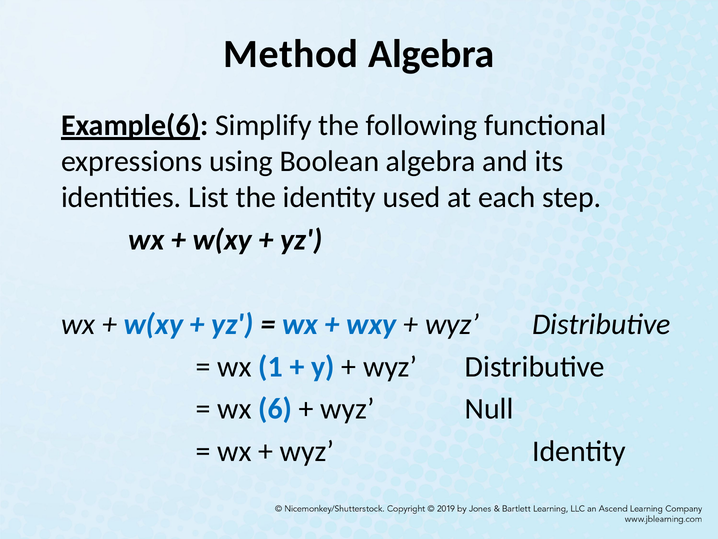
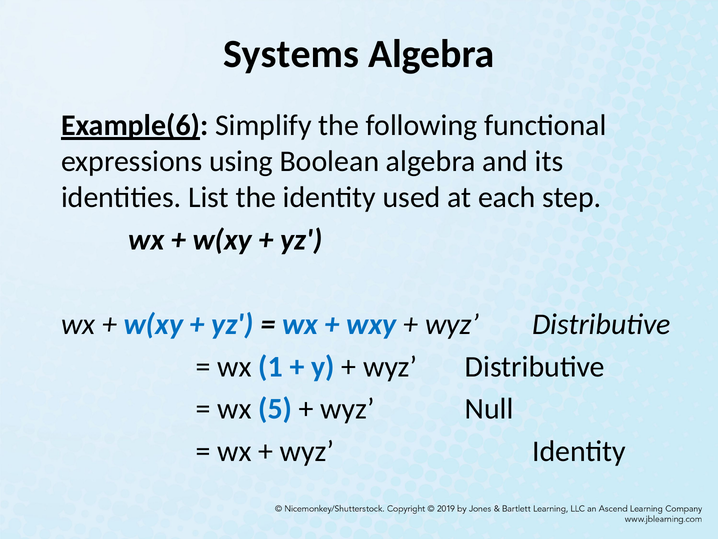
Method: Method -> Systems
6: 6 -> 5
